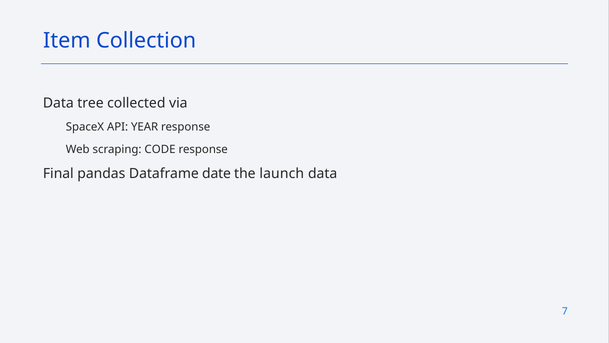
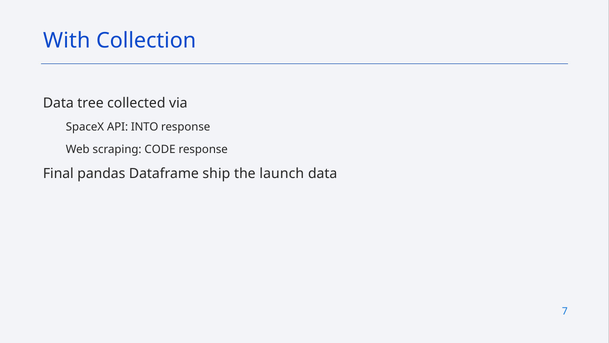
Item: Item -> With
YEAR: YEAR -> INTO
date: date -> ship
